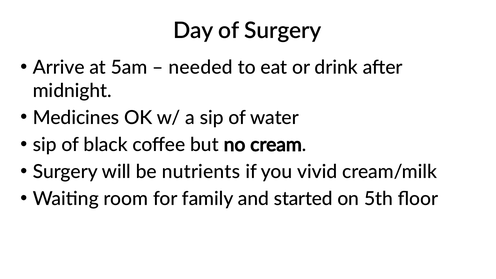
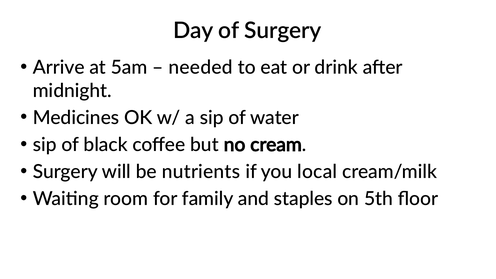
vivid: vivid -> local
started: started -> staples
